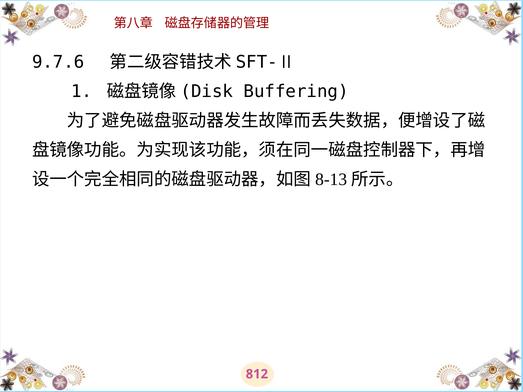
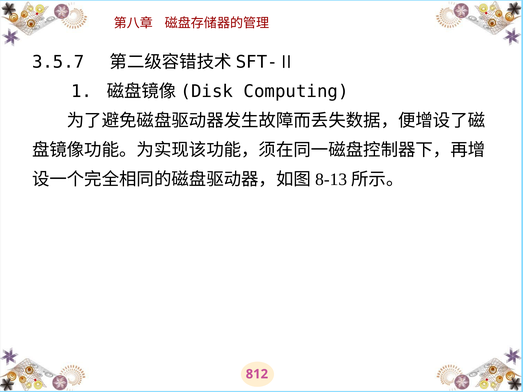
9.7.6: 9.7.6 -> 3.5.7
Buffering: Buffering -> Computing
